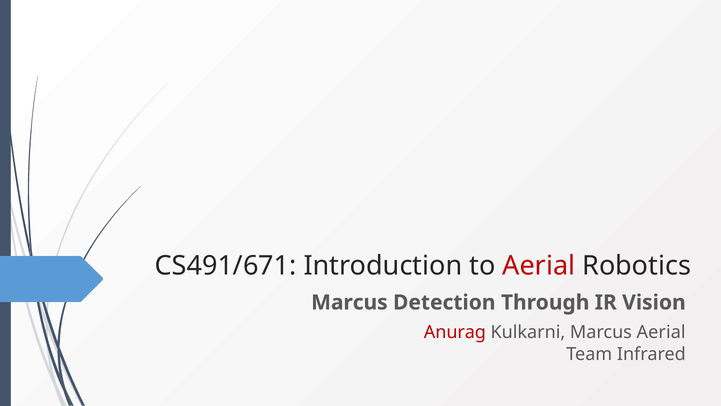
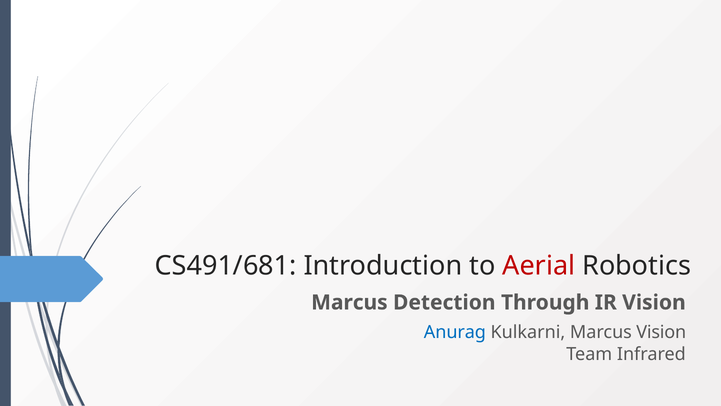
CS491/671: CS491/671 -> CS491/681
Anurag colour: red -> blue
Marcus Aerial: Aerial -> Vision
